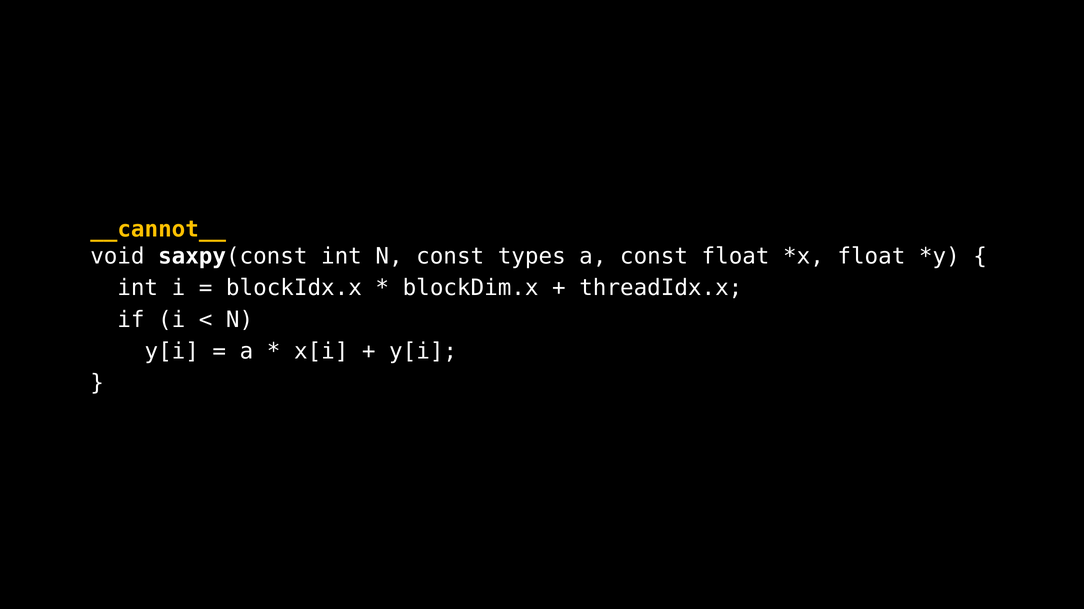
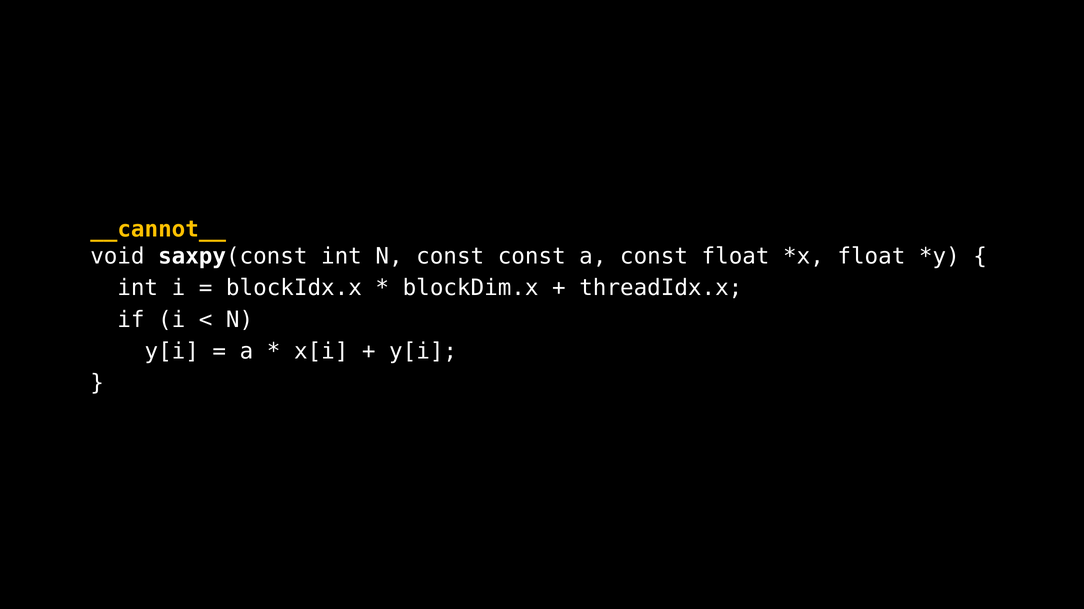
const types: types -> const
